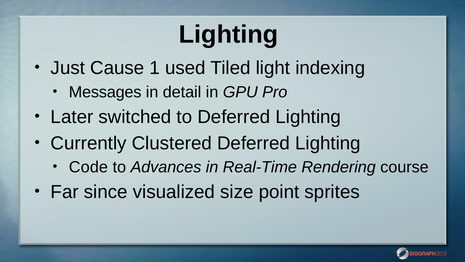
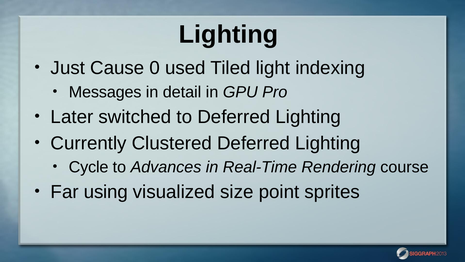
1: 1 -> 0
Code: Code -> Cycle
since: since -> using
